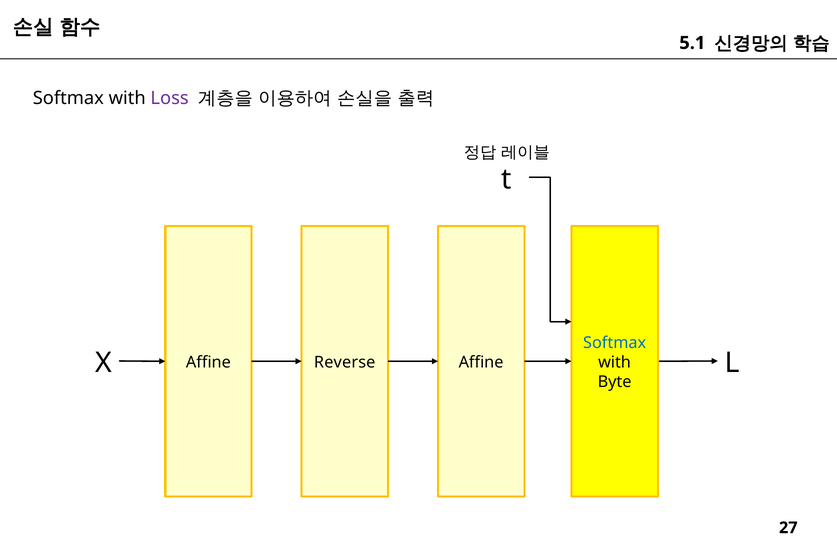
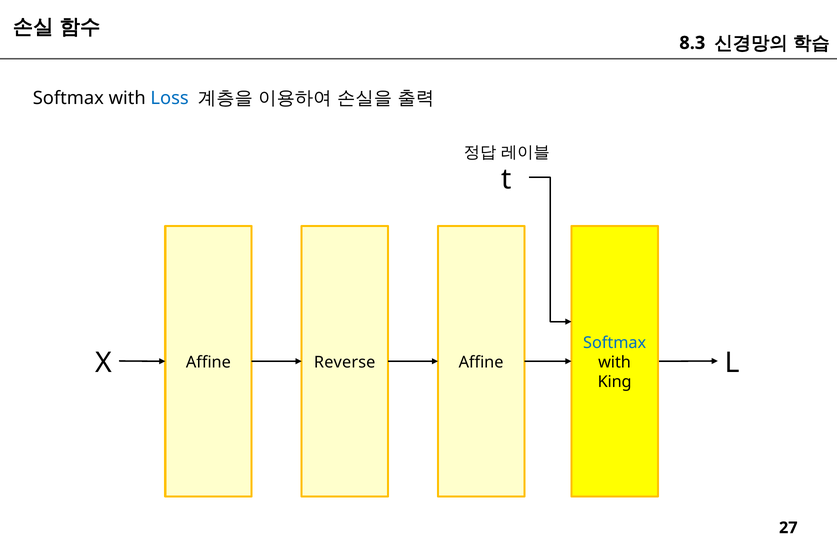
5.1: 5.1 -> 8.3
Loss colour: purple -> blue
Byte: Byte -> King
